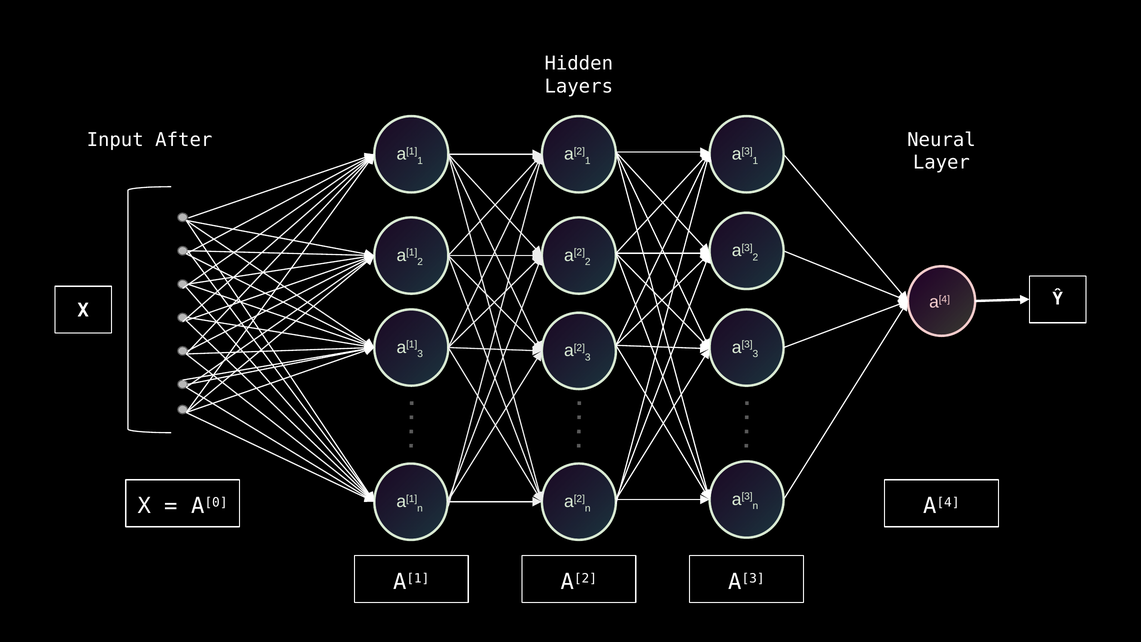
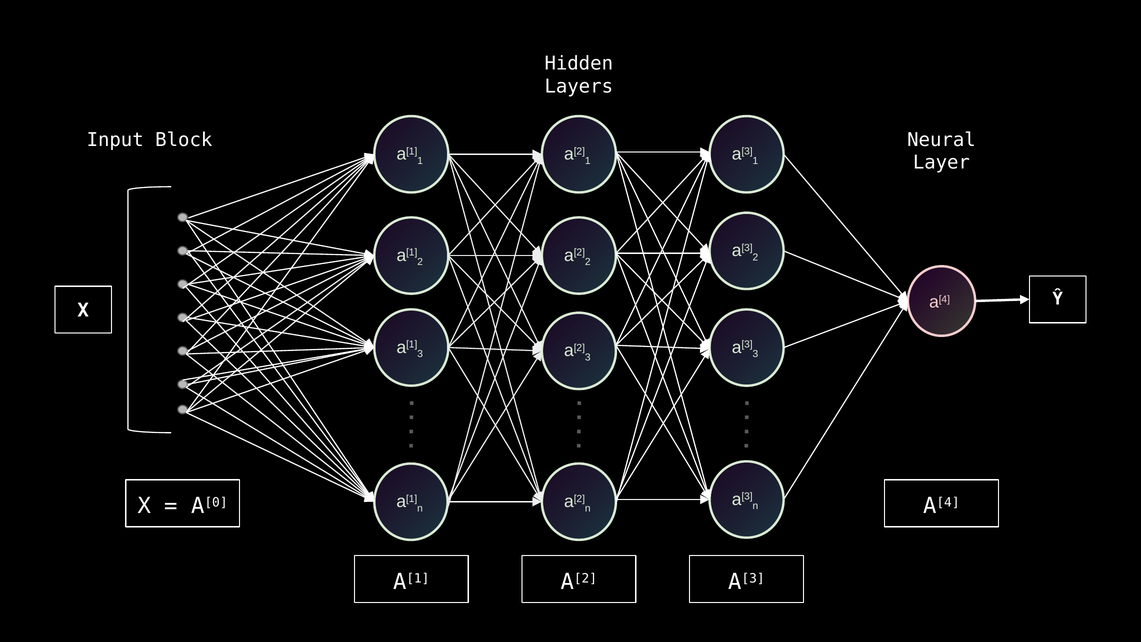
After: After -> Block
